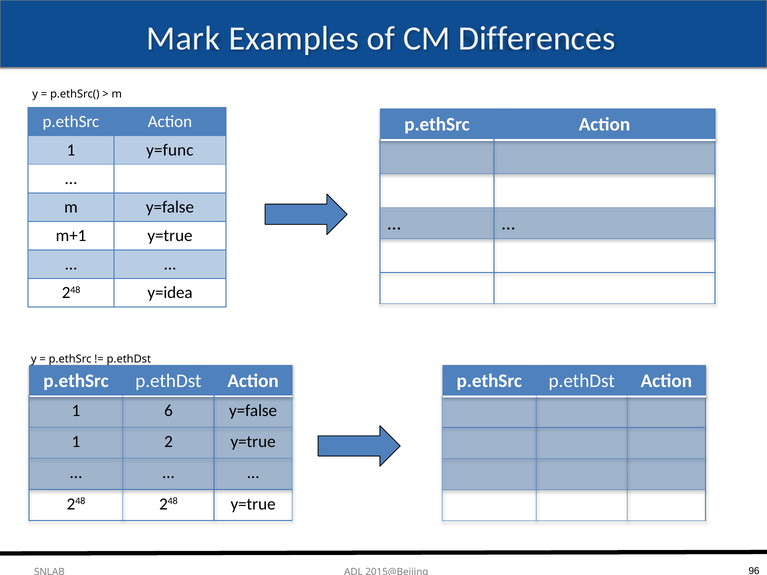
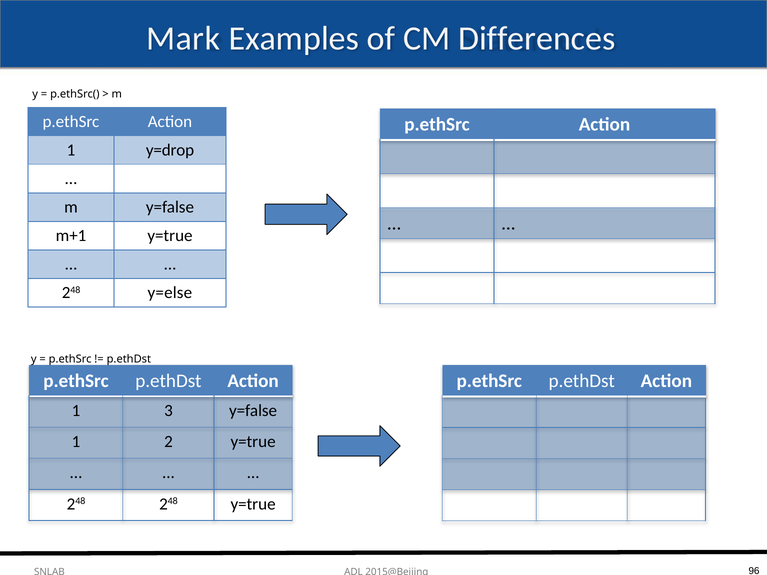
y=func: y=func -> y=drop
y=idea: y=idea -> y=else
6: 6 -> 3
